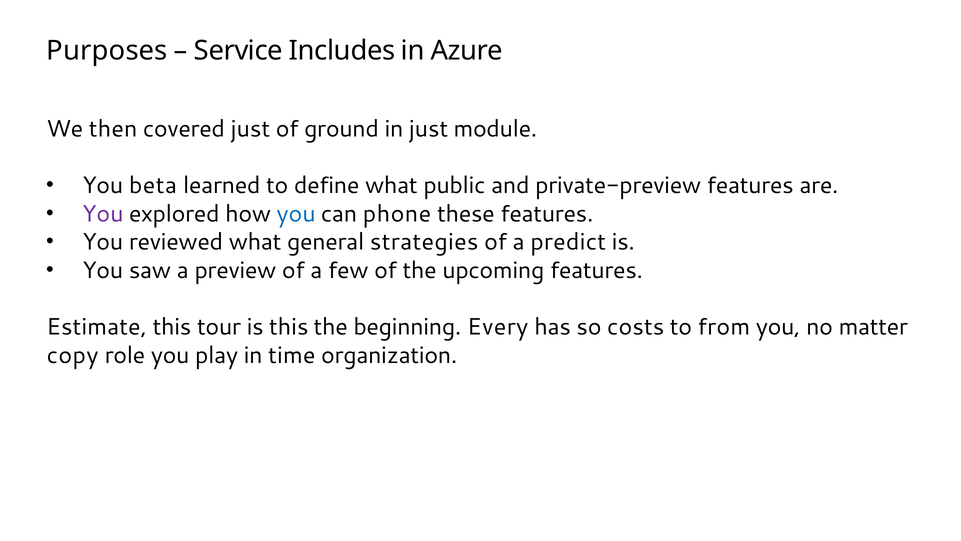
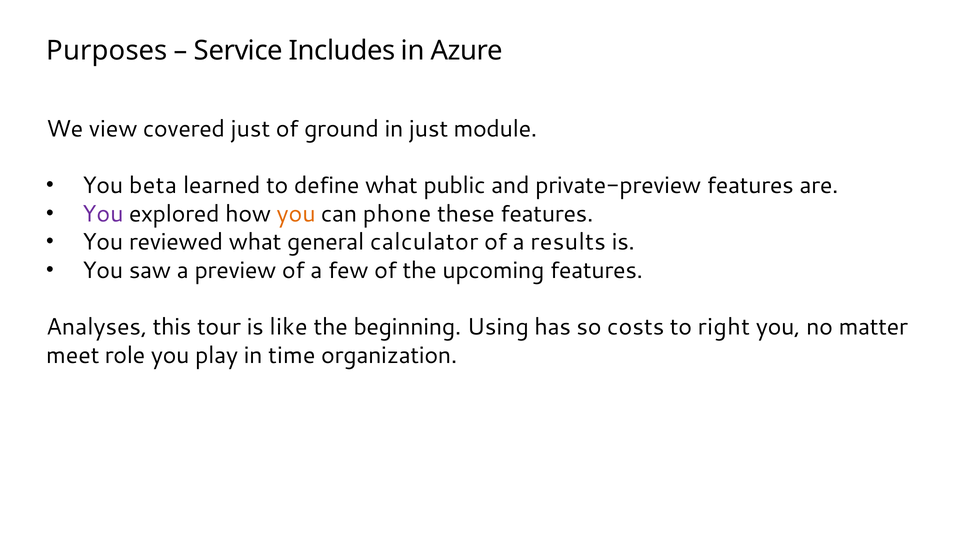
then: then -> view
you at (296, 214) colour: blue -> orange
strategies: strategies -> calculator
predict: predict -> results
Estimate: Estimate -> Analyses
is this: this -> like
Every: Every -> Using
from: from -> right
copy: copy -> meet
